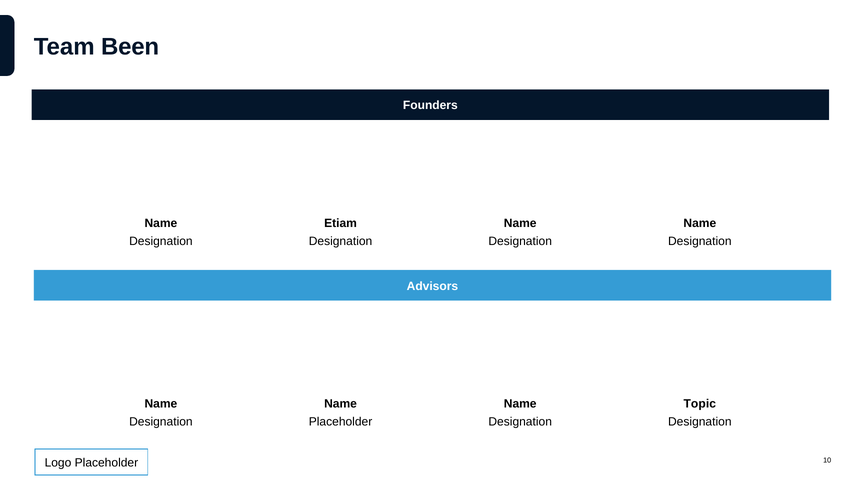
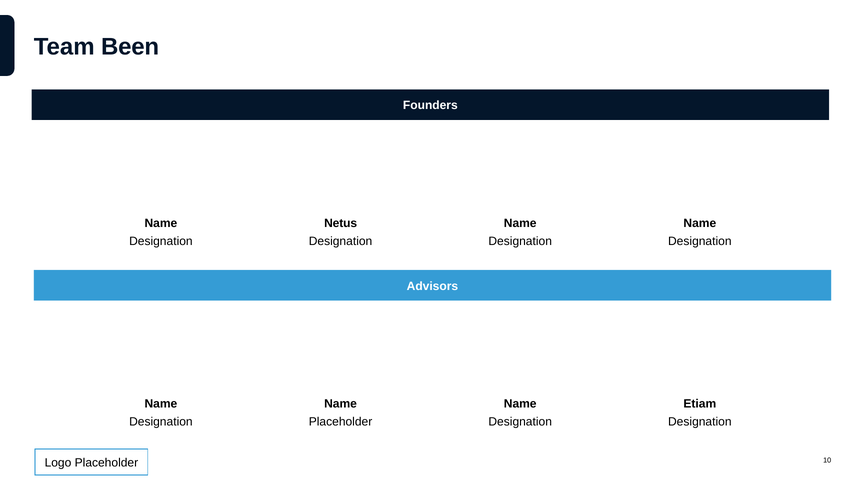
Etiam: Etiam -> Netus
Topic: Topic -> Etiam
